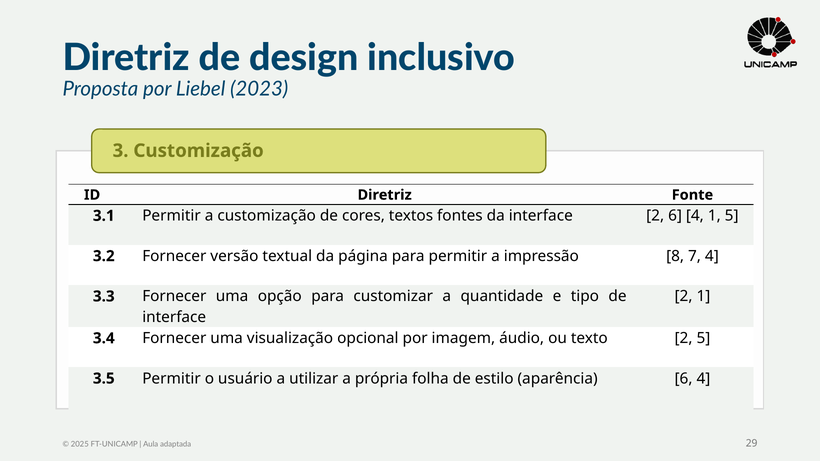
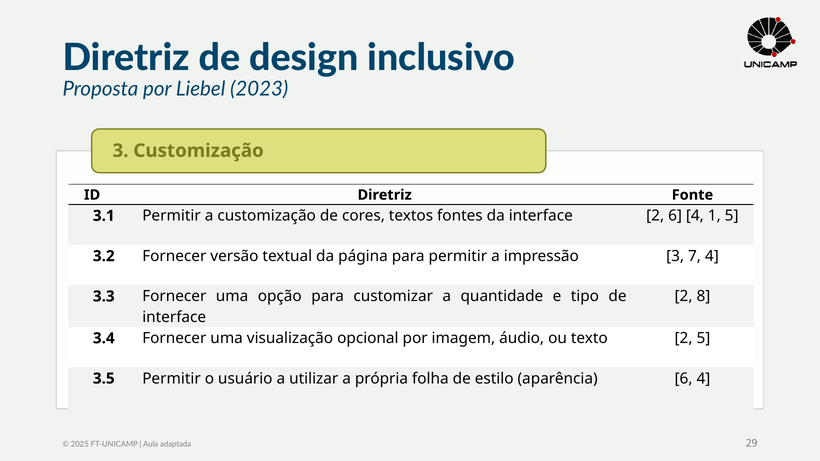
impressão 8: 8 -> 3
2 1: 1 -> 8
